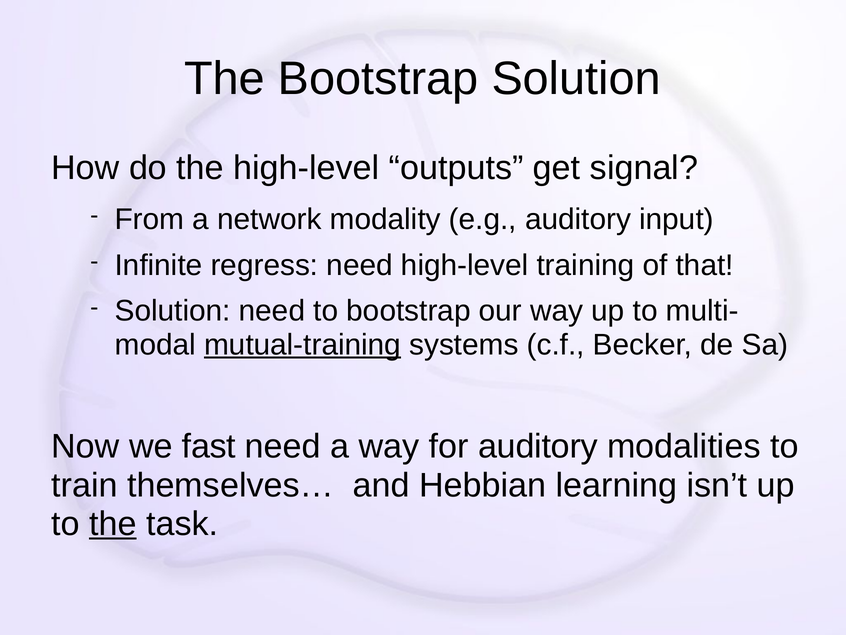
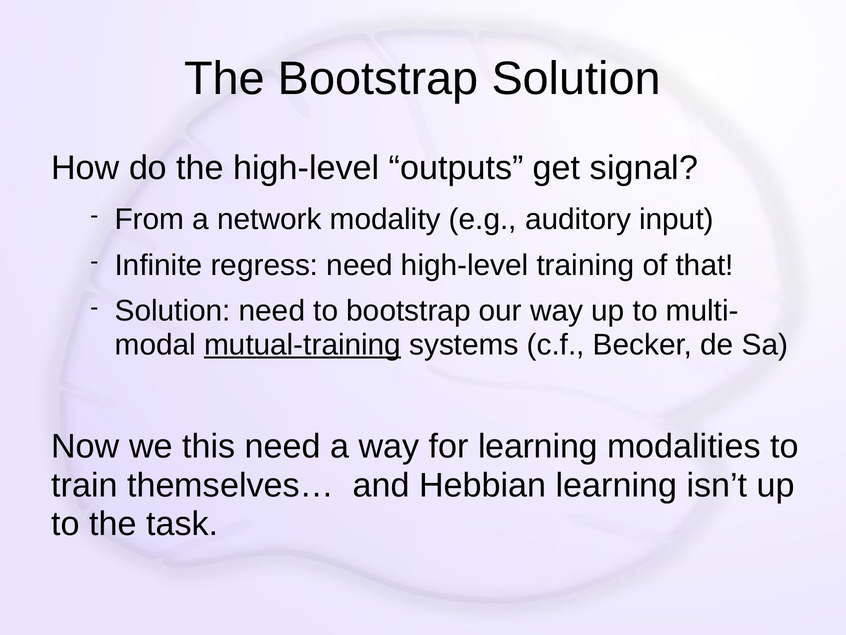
fast: fast -> this
for auditory: auditory -> learning
the at (113, 524) underline: present -> none
